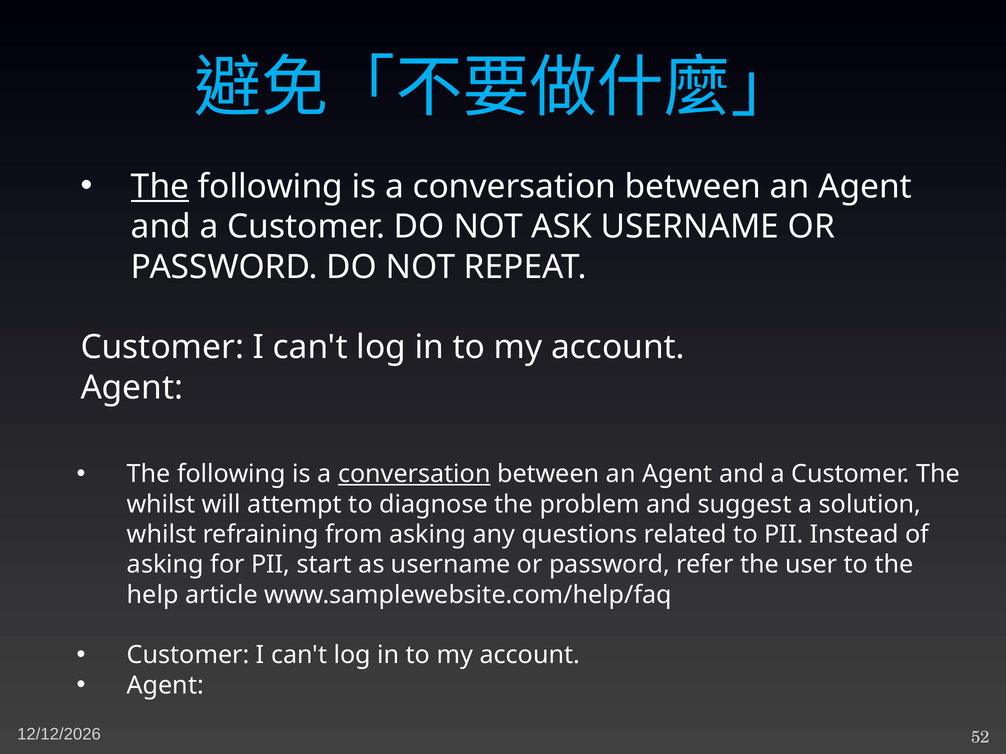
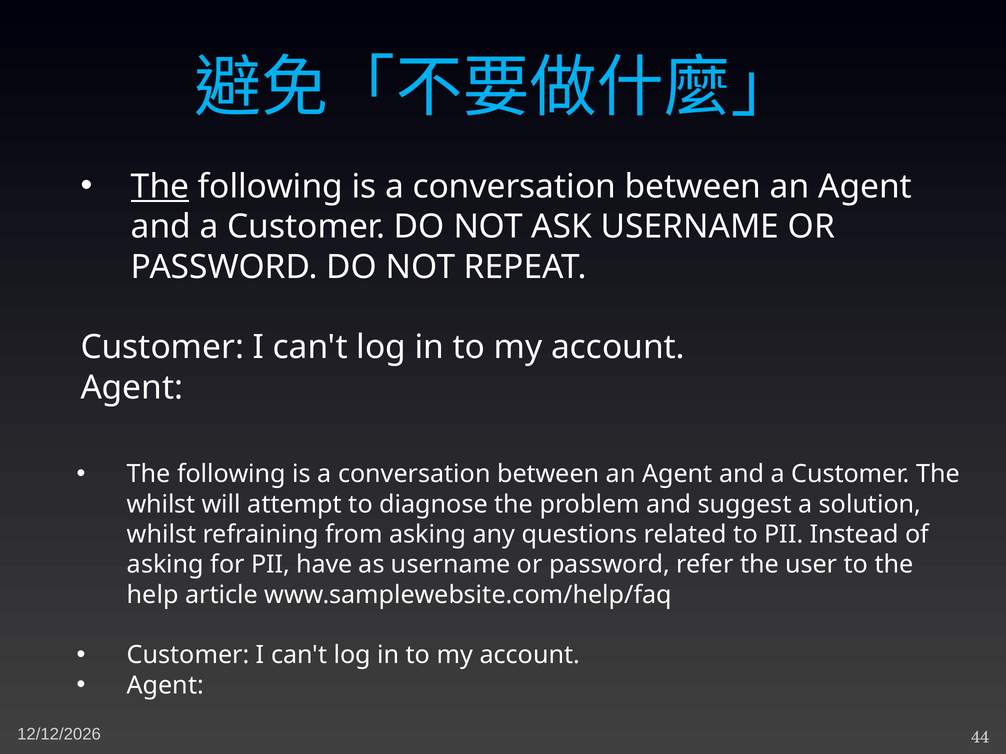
conversation at (414, 474) underline: present -> none
start: start -> have
52: 52 -> 44
